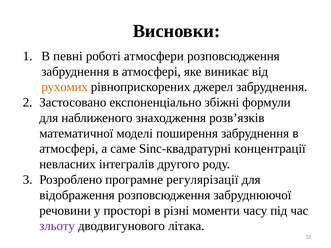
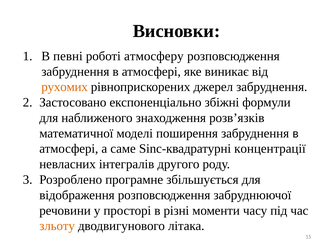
атмосфери: атмосфери -> атмосферу
регулярізації: регулярізації -> збільшується
зльоту colour: purple -> orange
